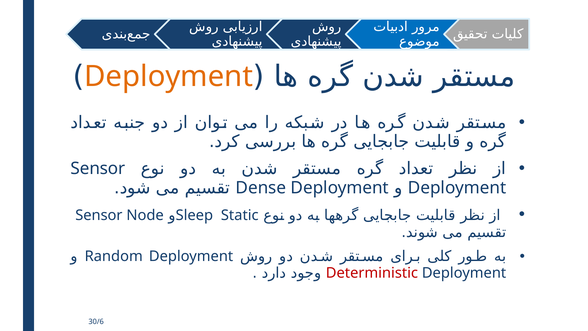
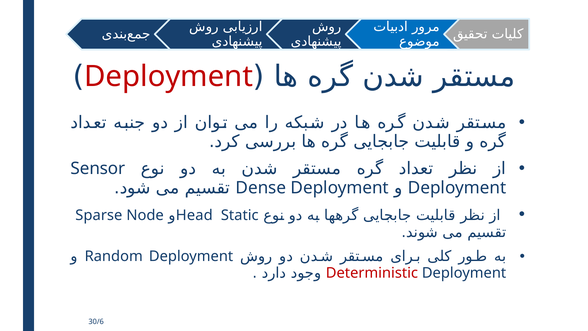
Deployment at (169, 76) colour: orange -> red
Sensor at (99, 215): Sensor -> Sparse
Sleep: Sleep -> Head
